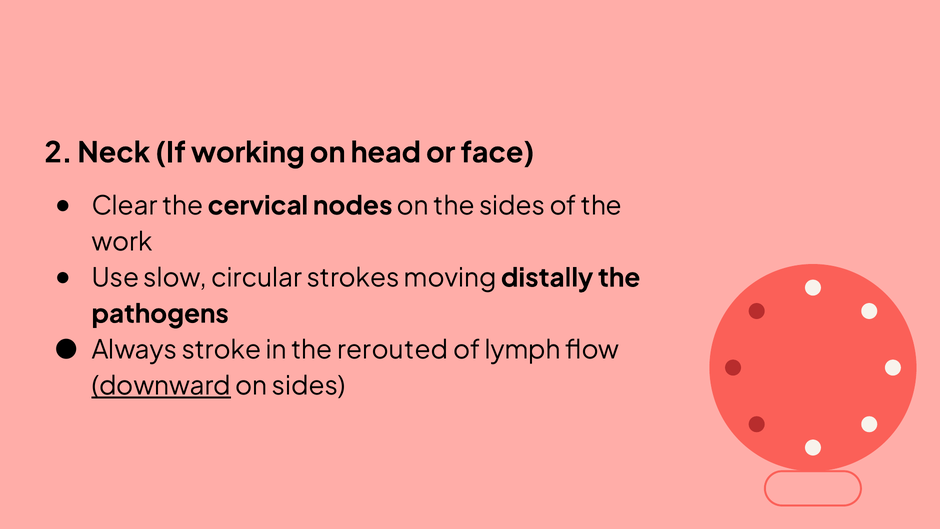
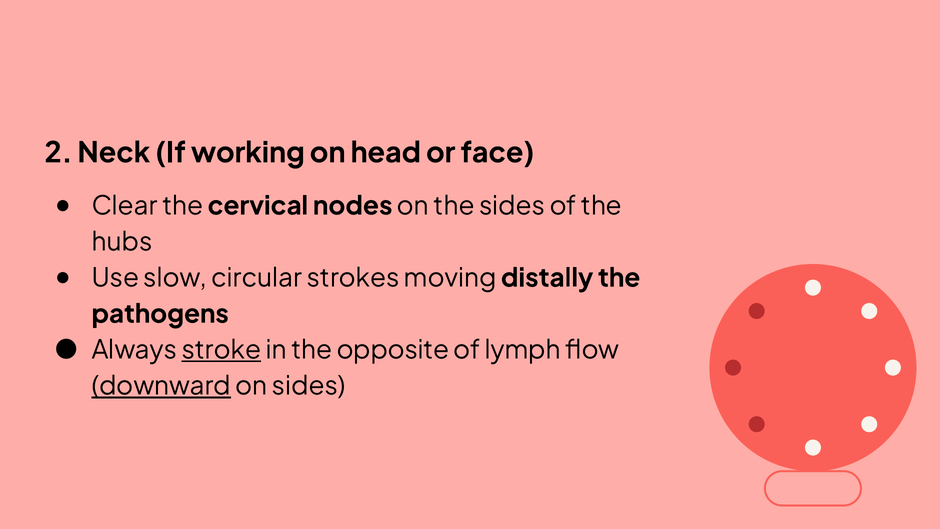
work: work -> hubs
stroke underline: none -> present
rerouted: rerouted -> opposite
